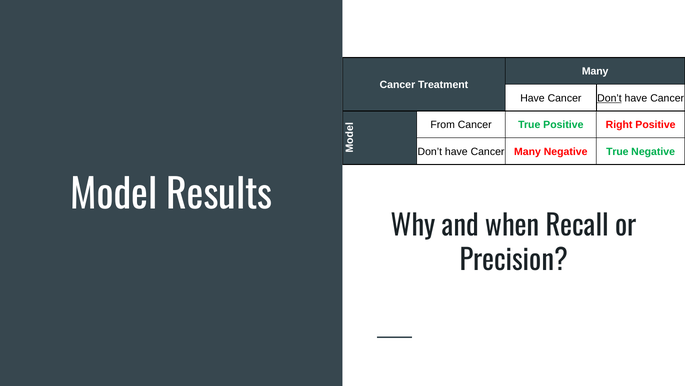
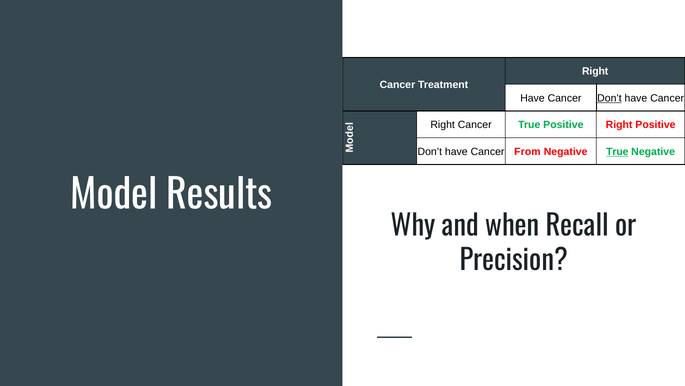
Many at (595, 71): Many -> Right
From at (443, 125): From -> Right
Cancer Many: Many -> From
True at (617, 151) underline: none -> present
